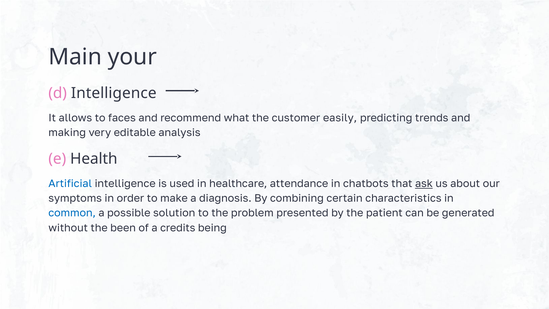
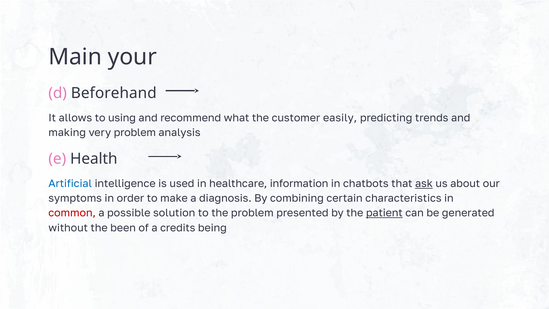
d Intelligence: Intelligence -> Beforehand
faces: faces -> using
very editable: editable -> problem
attendance: attendance -> information
common colour: blue -> red
patient underline: none -> present
